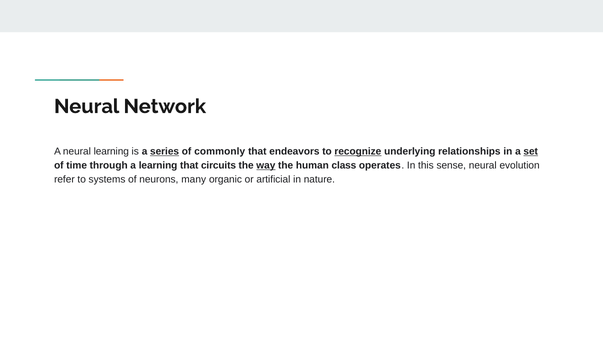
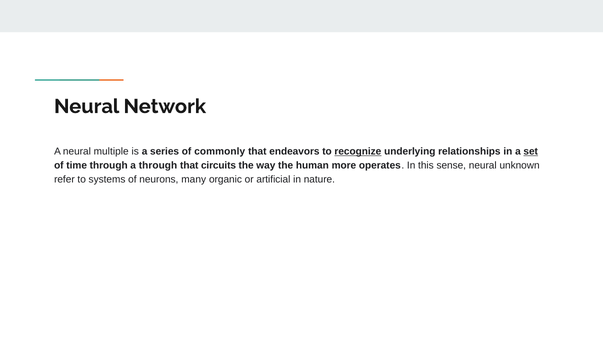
neural learning: learning -> multiple
series underline: present -> none
a learning: learning -> through
way underline: present -> none
class: class -> more
evolution: evolution -> unknown
